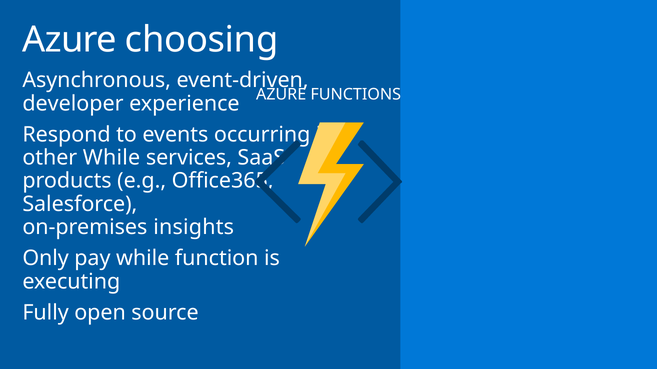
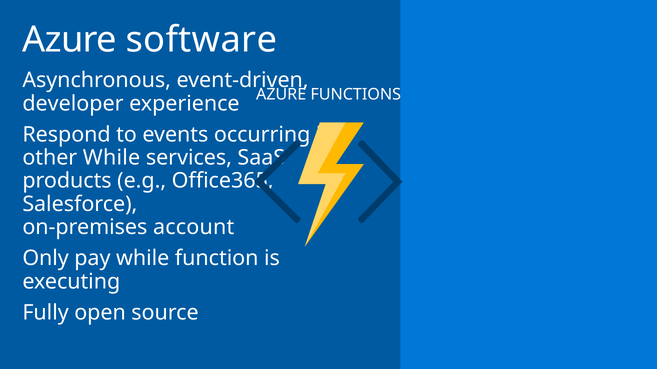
choosing: choosing -> software
insights: insights -> account
